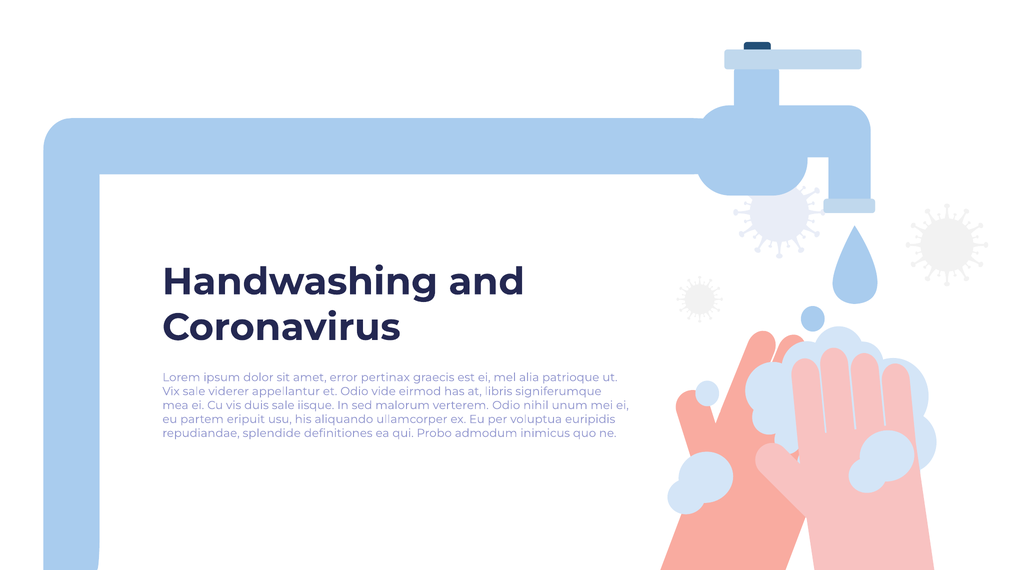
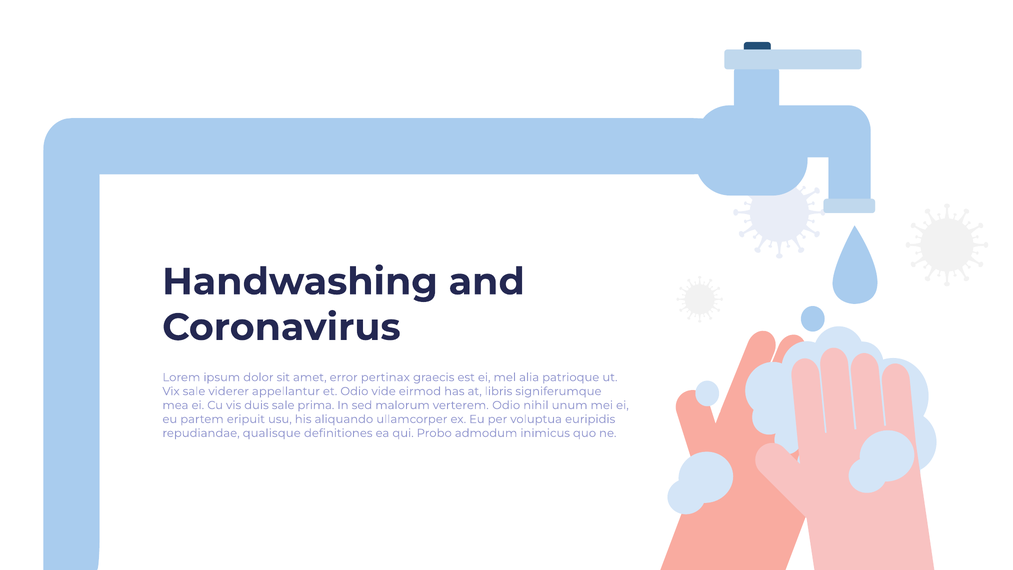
iisque: iisque -> prima
splendide: splendide -> qualisque
